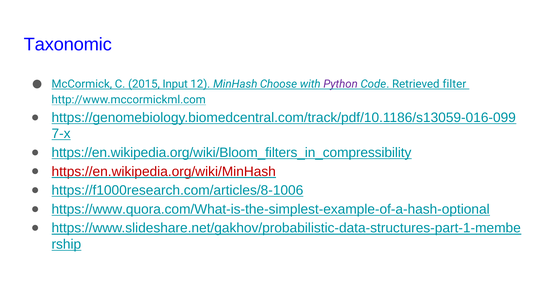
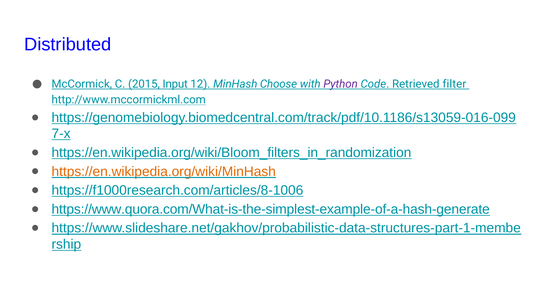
Taxonomic: Taxonomic -> Distributed
https://en.wikipedia.org/wiki/Bloom_filters_in_compressibility: https://en.wikipedia.org/wiki/Bloom_filters_in_compressibility -> https://en.wikipedia.org/wiki/Bloom_filters_in_randomization
https://en.wikipedia.org/wiki/MinHash colour: red -> orange
https://www.quora.com/What-is-the-simplest-example-of-a-hash-optional: https://www.quora.com/What-is-the-simplest-example-of-a-hash-optional -> https://www.quora.com/What-is-the-simplest-example-of-a-hash-generate
